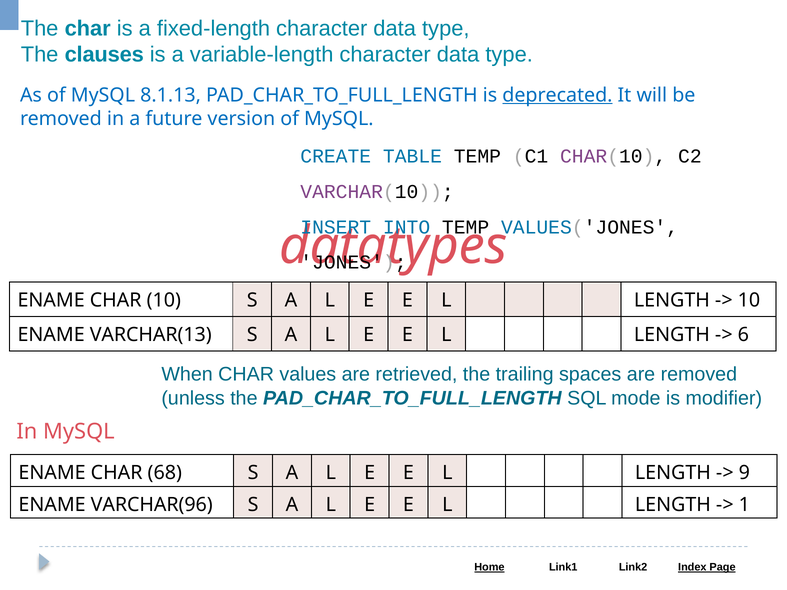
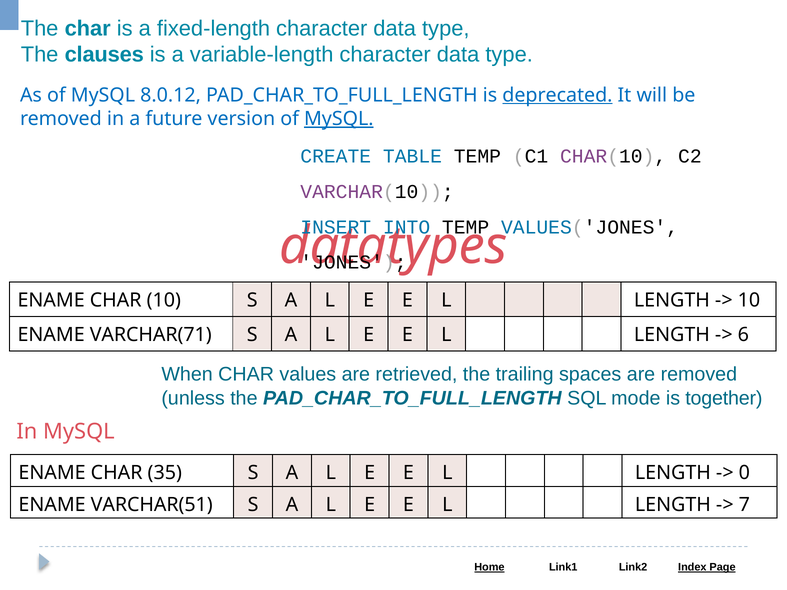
8.1.13: 8.1.13 -> 8.0.12
MySQL at (339, 119) underline: none -> present
VARCHAR(13: VARCHAR(13 -> VARCHAR(71
modifier: modifier -> together
68: 68 -> 35
9: 9 -> 0
VARCHAR(96: VARCHAR(96 -> VARCHAR(51
1: 1 -> 7
